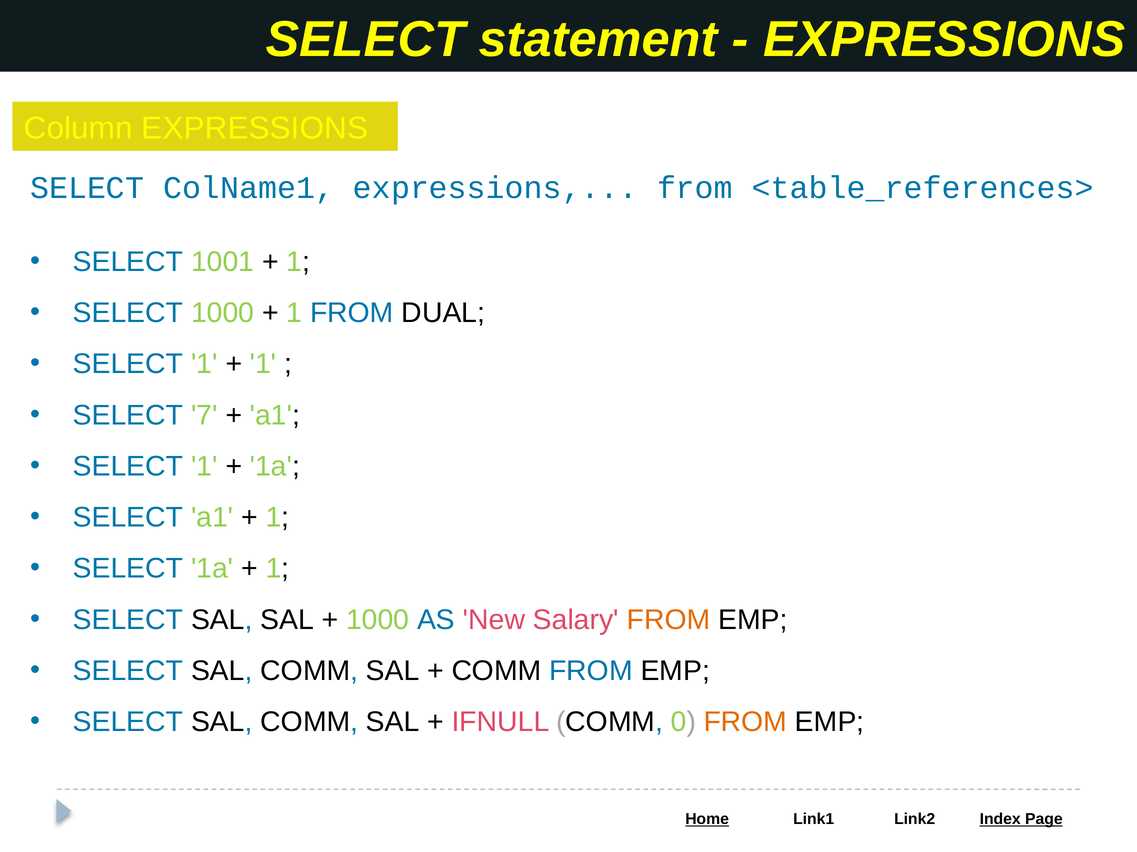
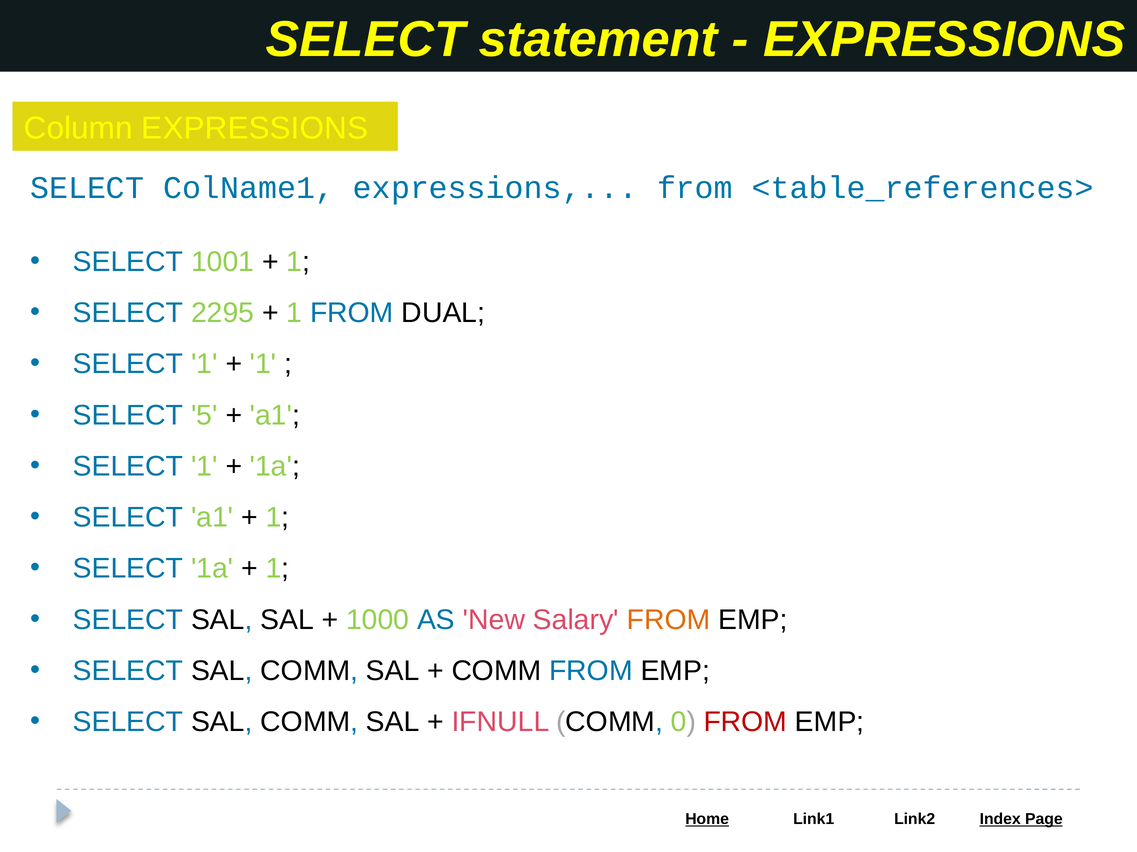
SELECT 1000: 1000 -> 2295
7: 7 -> 5
FROM at (745, 723) colour: orange -> red
